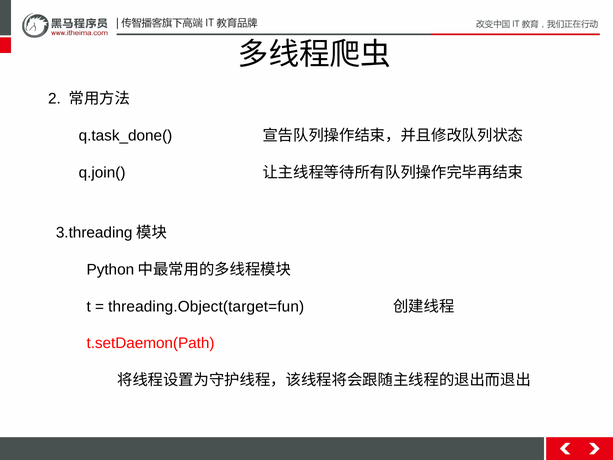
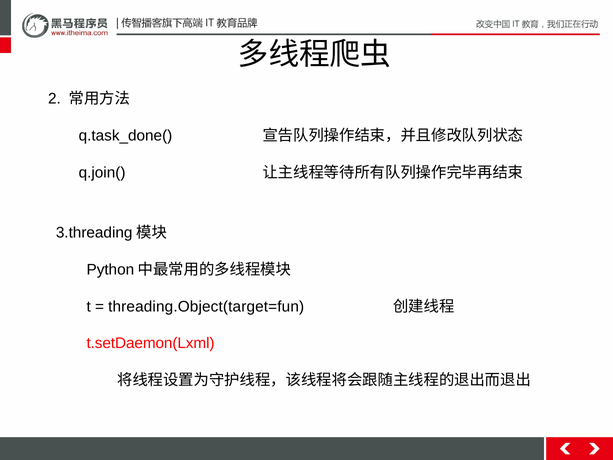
t.setDaemon(Path: t.setDaemon(Path -> t.setDaemon(Lxml
